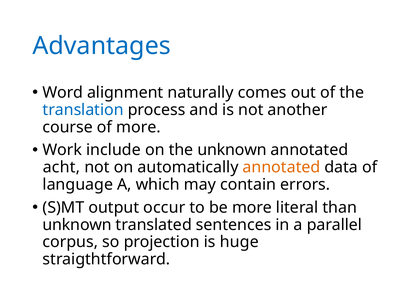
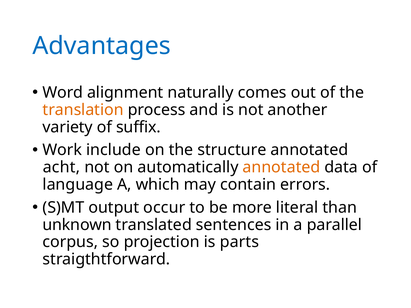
translation colour: blue -> orange
course: course -> variety
of more: more -> suffix
the unknown: unknown -> structure
huge: huge -> parts
